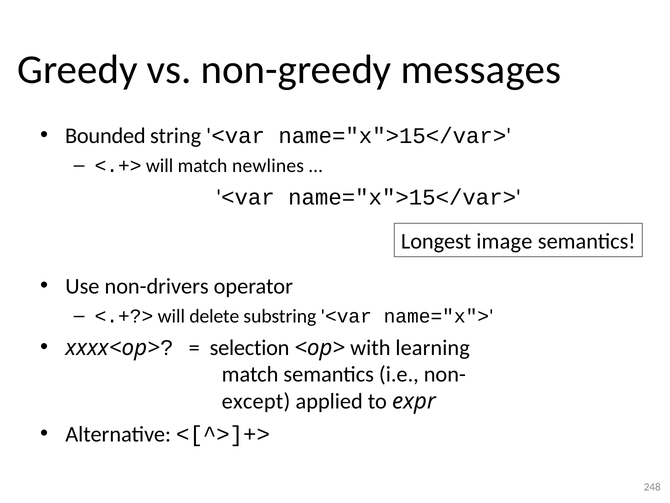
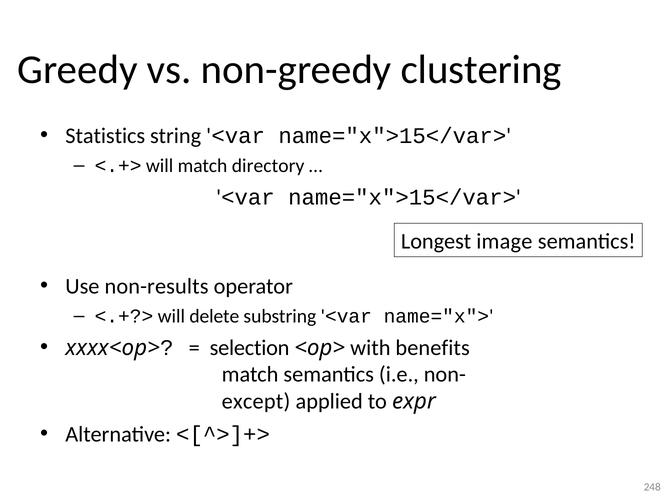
messages: messages -> clustering
Bounded: Bounded -> Statistics
newlines: newlines -> directory
non-drivers: non-drivers -> non-results
learning: learning -> benefits
